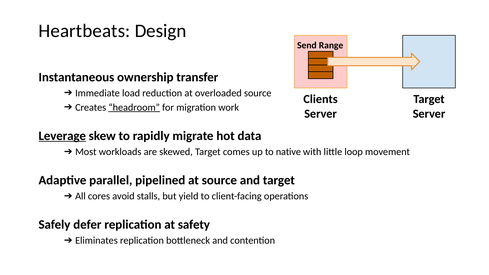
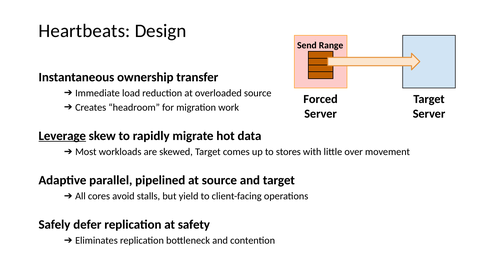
Clients: Clients -> Forced
headroom underline: present -> none
native: native -> stores
loop: loop -> over
